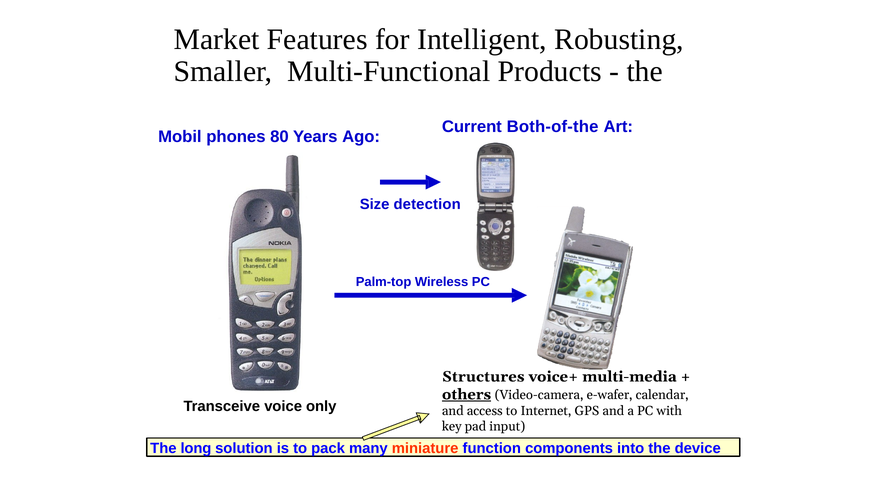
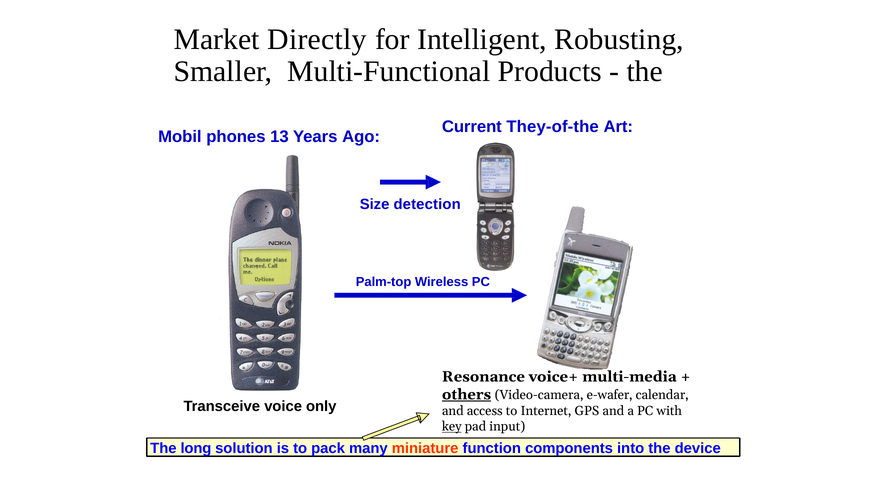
Features: Features -> Directly
Both-of-the: Both-of-the -> They-of-the
80: 80 -> 13
Structures: Structures -> Resonance
key underline: none -> present
